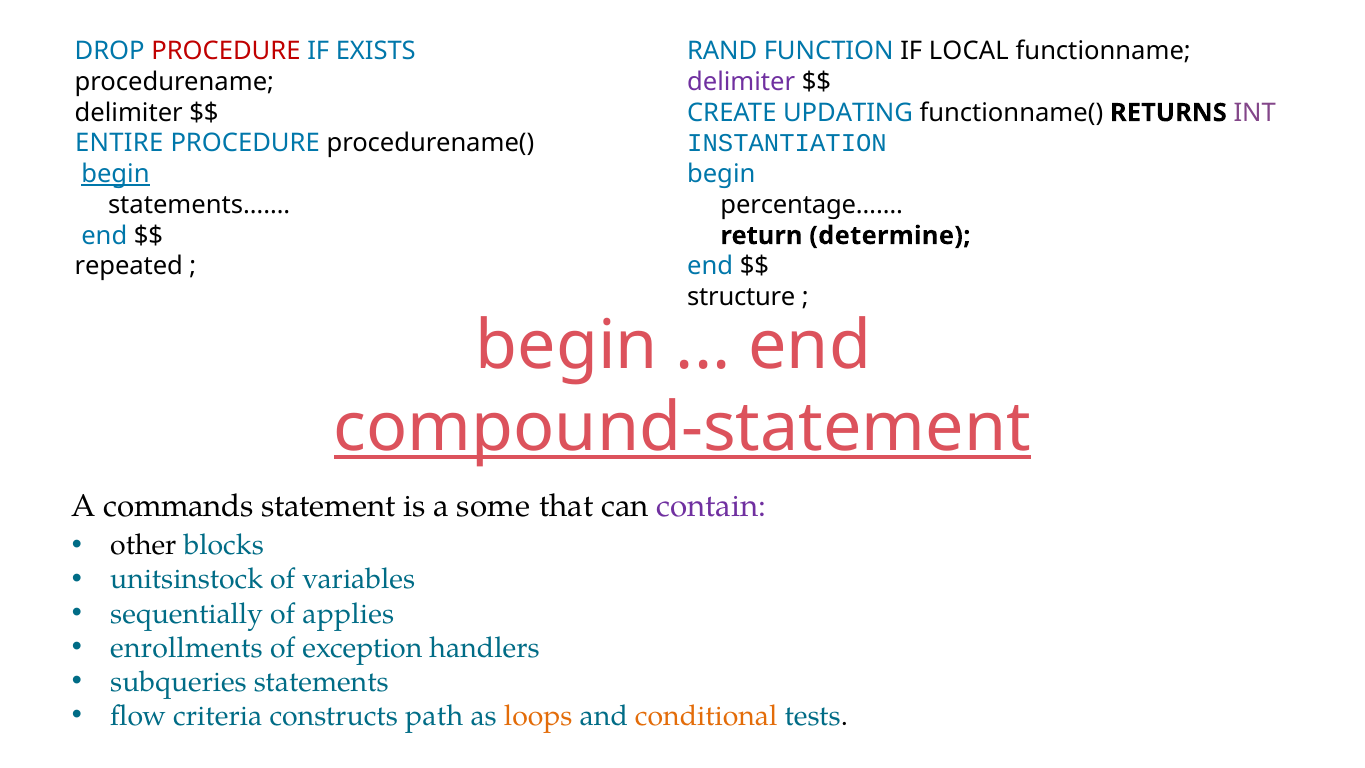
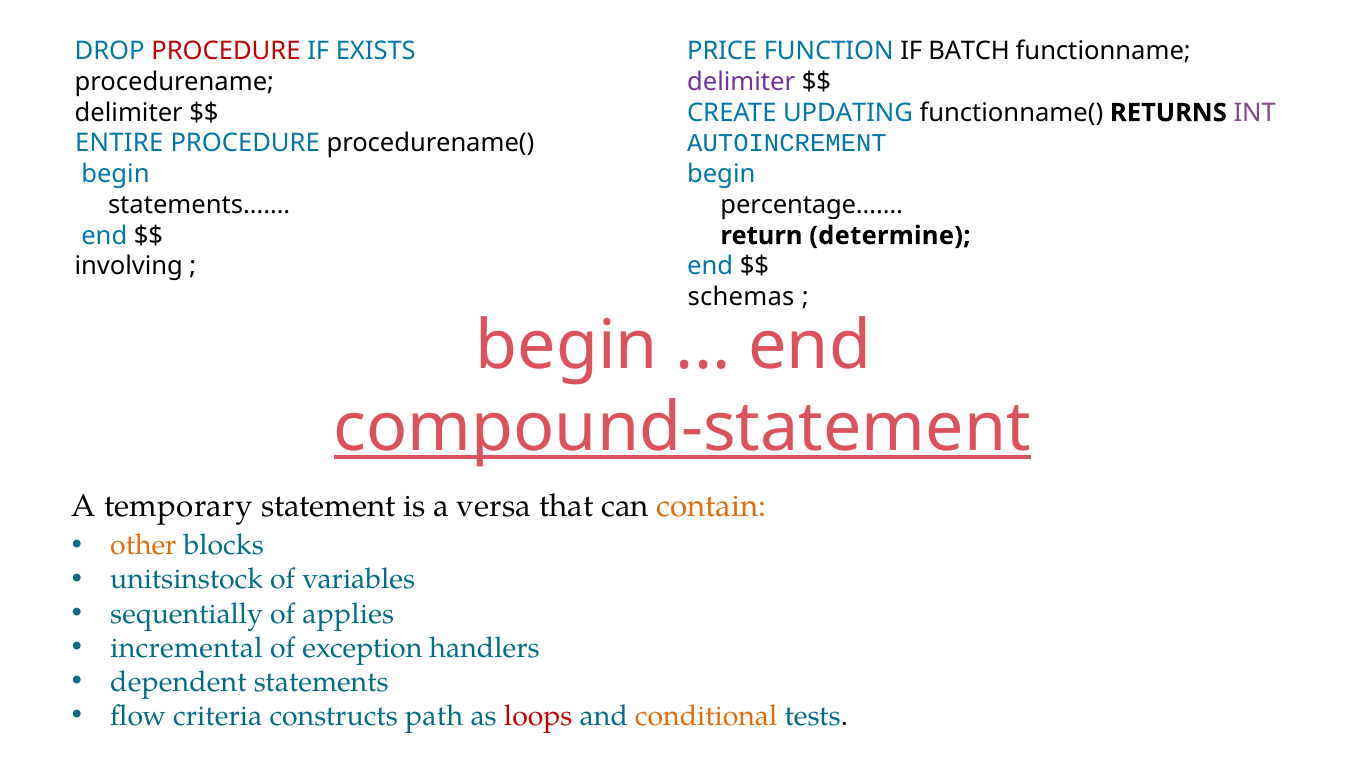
RAND: RAND -> PRICE
LOCAL: LOCAL -> BATCH
INSTANTIATION: INSTANTIATION -> AUTOINCREMENT
begin at (115, 174) underline: present -> none
repeated: repeated -> involving
structure: structure -> schemas
commands: commands -> temporary
some: some -> versa
contain colour: purple -> orange
other colour: black -> orange
enrollments: enrollments -> incremental
subqueries: subqueries -> dependent
loops colour: orange -> red
